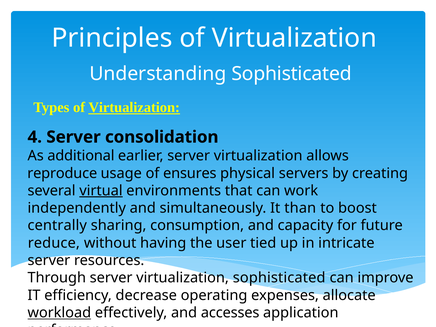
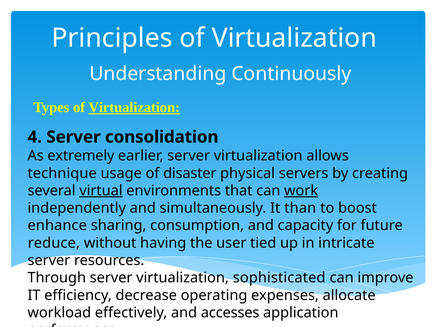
Understanding Sophisticated: Sophisticated -> Continuously
additional: additional -> extremely
reproduce: reproduce -> technique
ensures: ensures -> disaster
work underline: none -> present
centrally: centrally -> enhance
workload underline: present -> none
